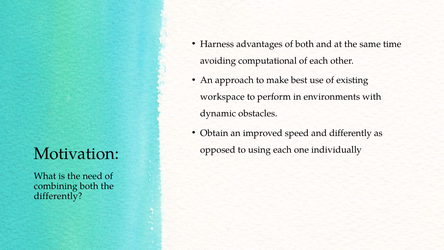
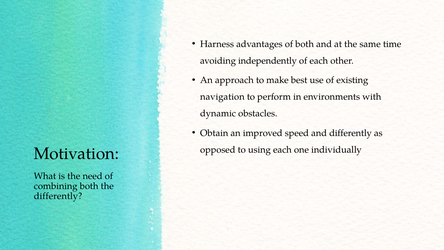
computational: computational -> independently
workspace: workspace -> navigation
